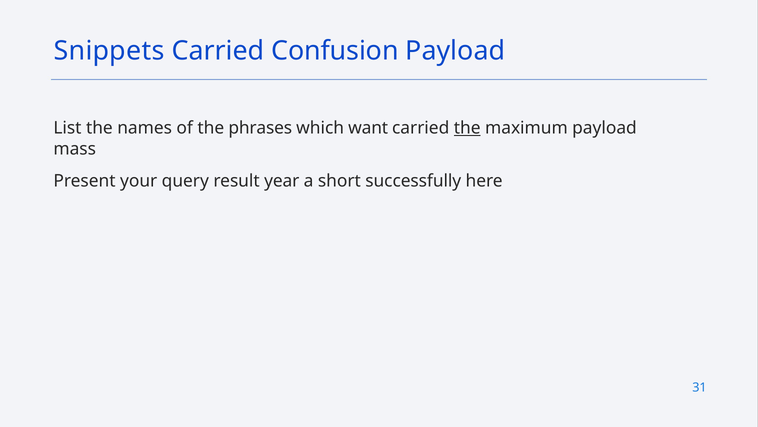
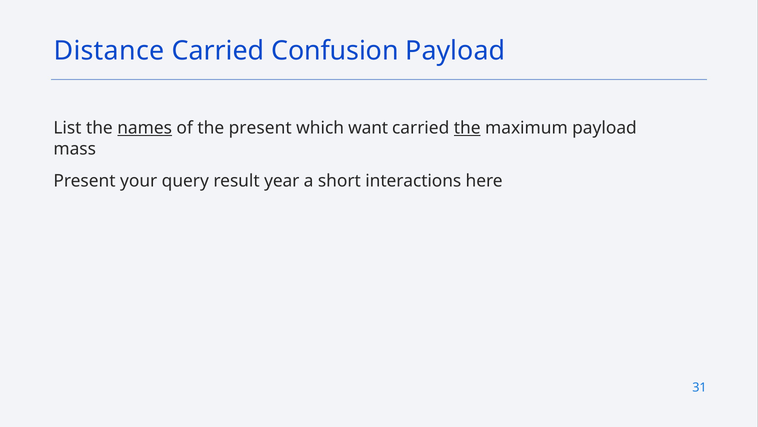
Snippets: Snippets -> Distance
names underline: none -> present
the phrases: phrases -> present
successfully: successfully -> interactions
